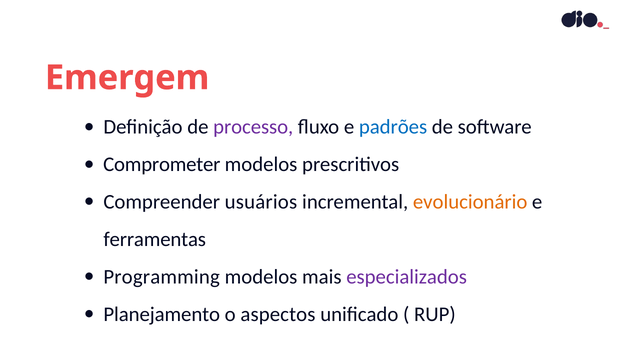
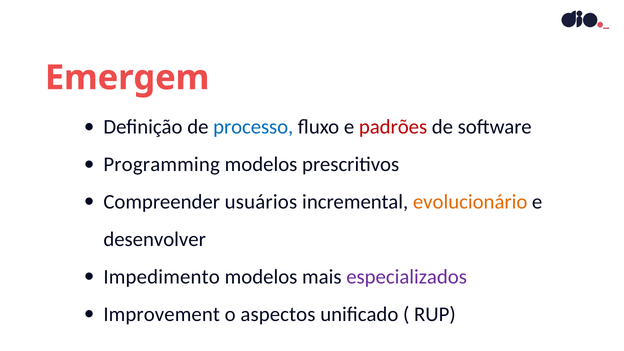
processo colour: purple -> blue
padrões colour: blue -> red
Comprometer: Comprometer -> Programming
ferramentas: ferramentas -> desenvolver
Programming: Programming -> Impedimento
Planejamento: Planejamento -> Improvement
